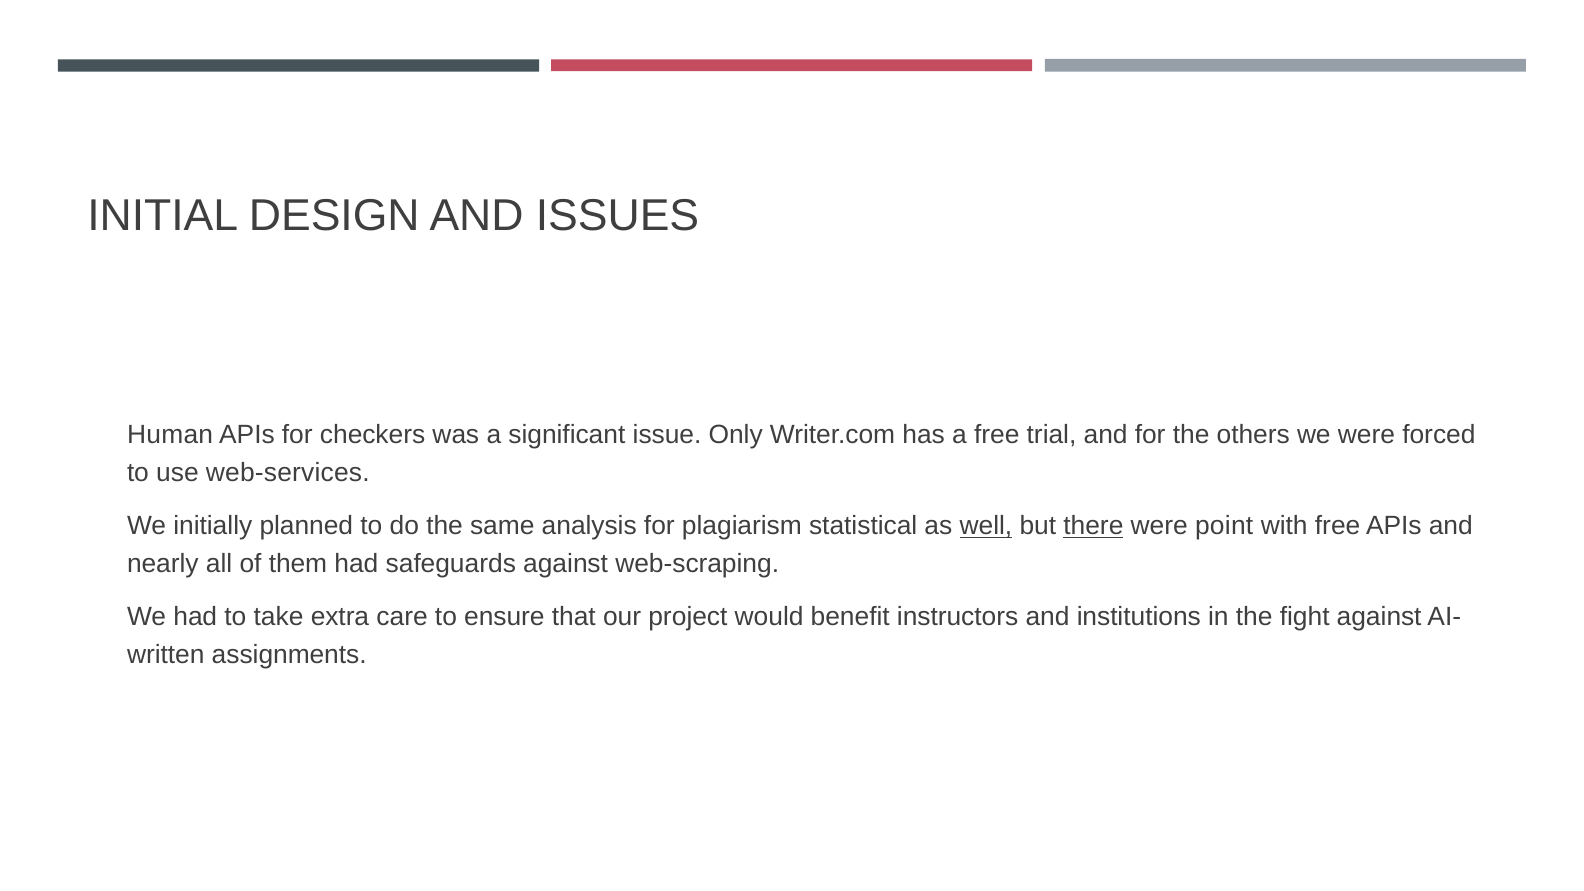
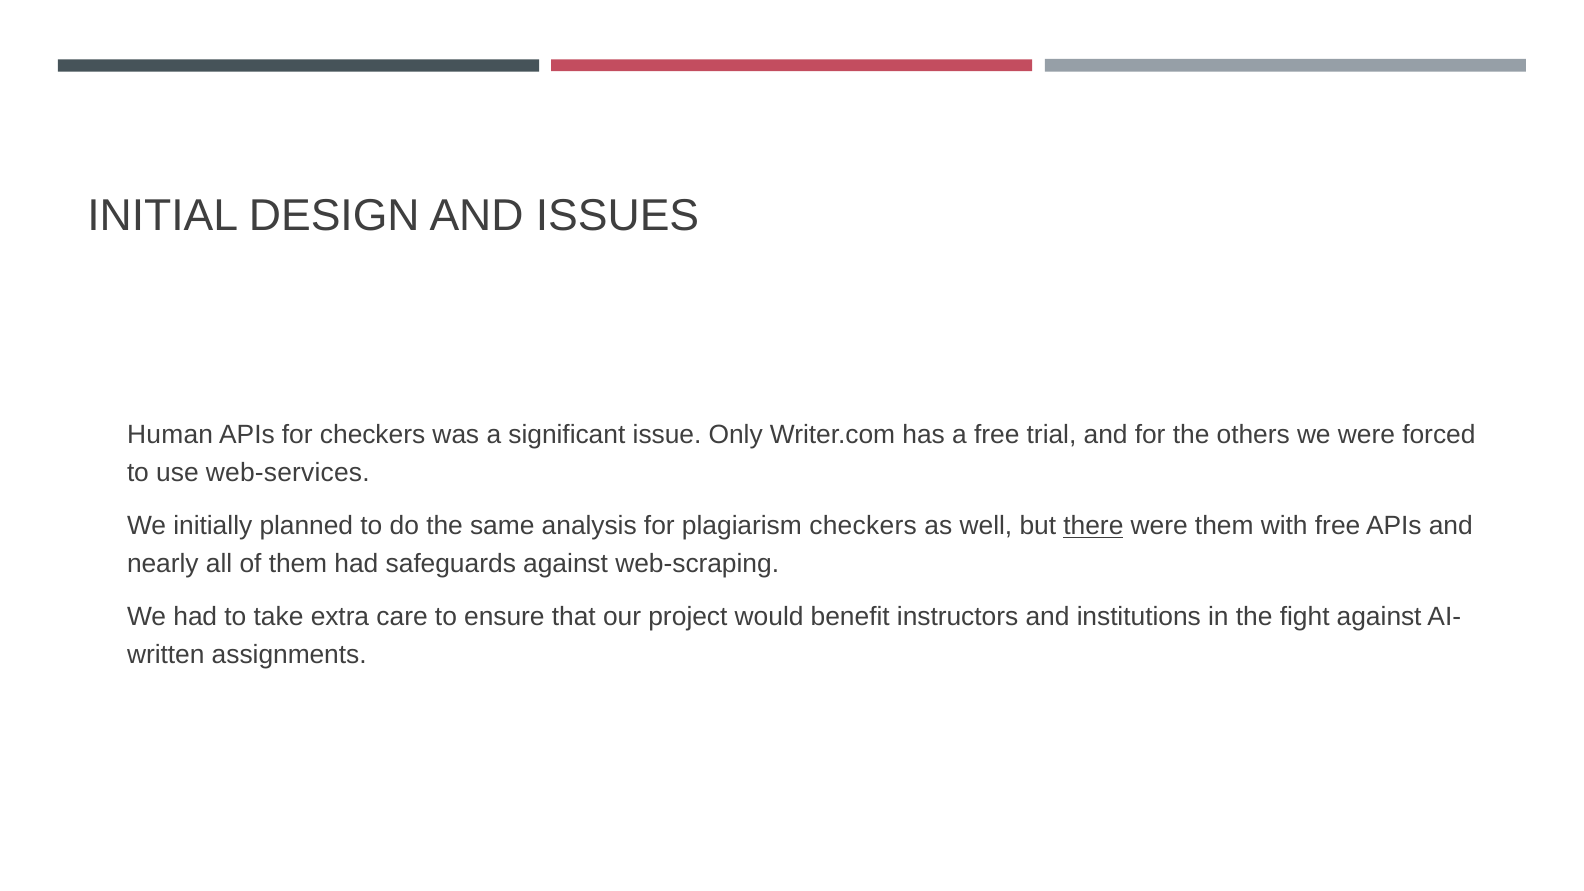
plagiarism statistical: statistical -> checkers
well underline: present -> none
were point: point -> them
